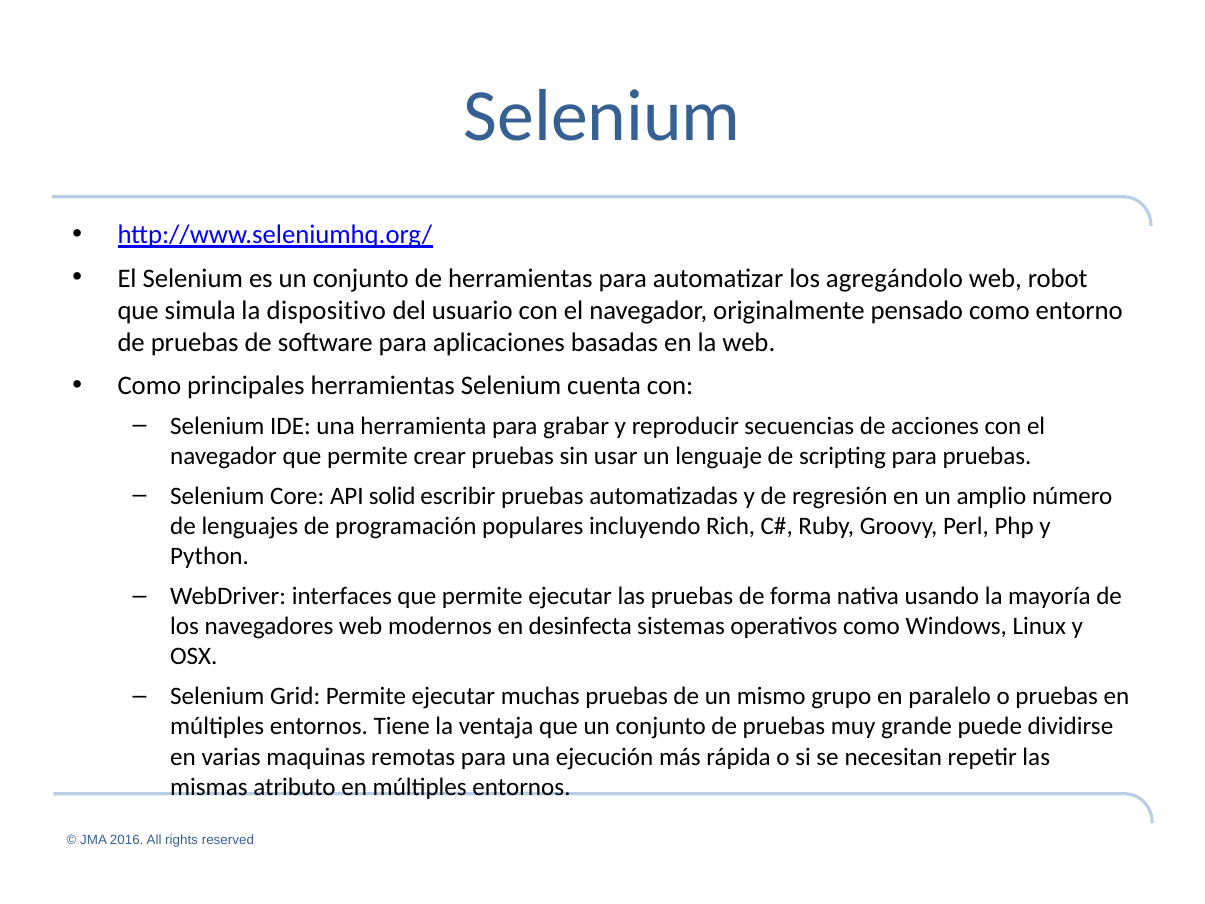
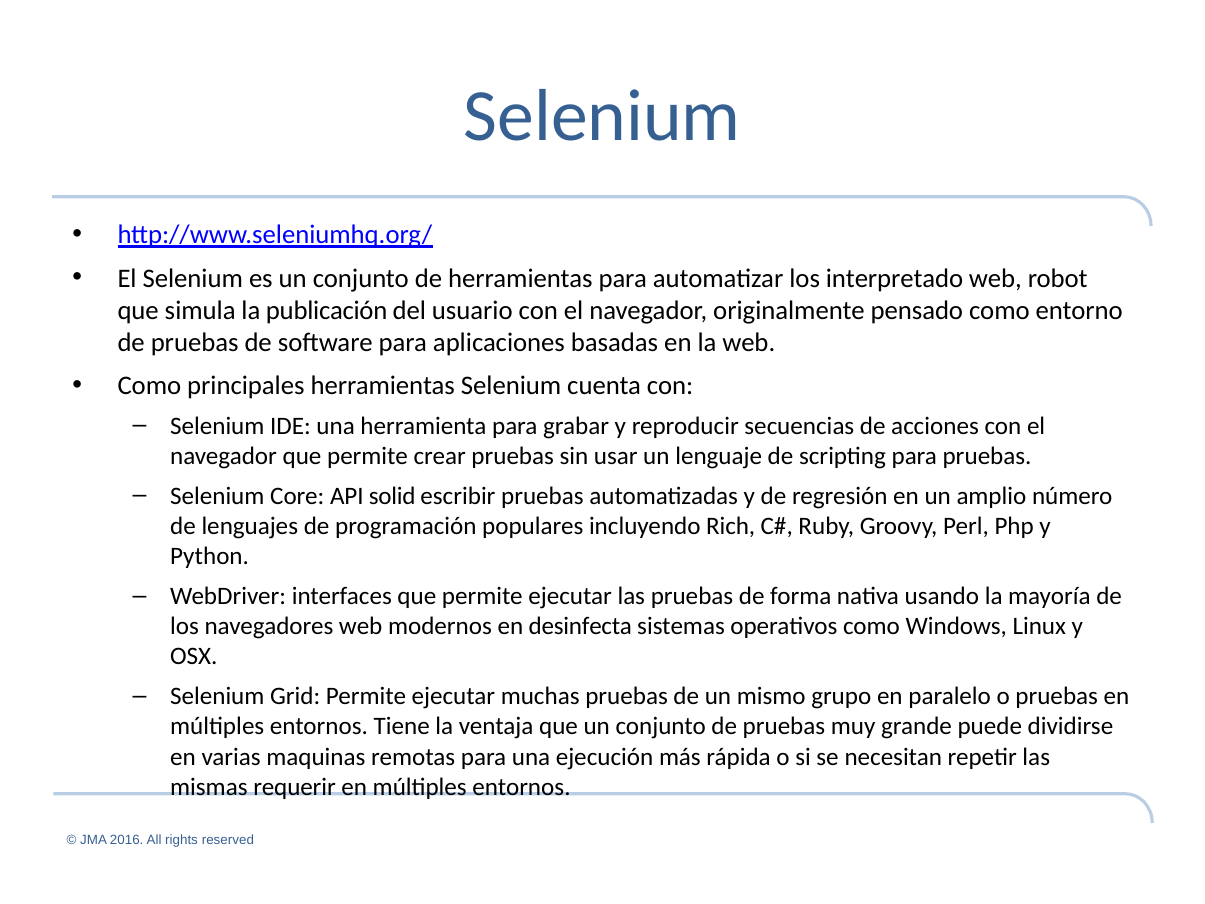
agregándolo: agregándolo -> interpretado
dispositivo: dispositivo -> publicación
atributo: atributo -> requerir
